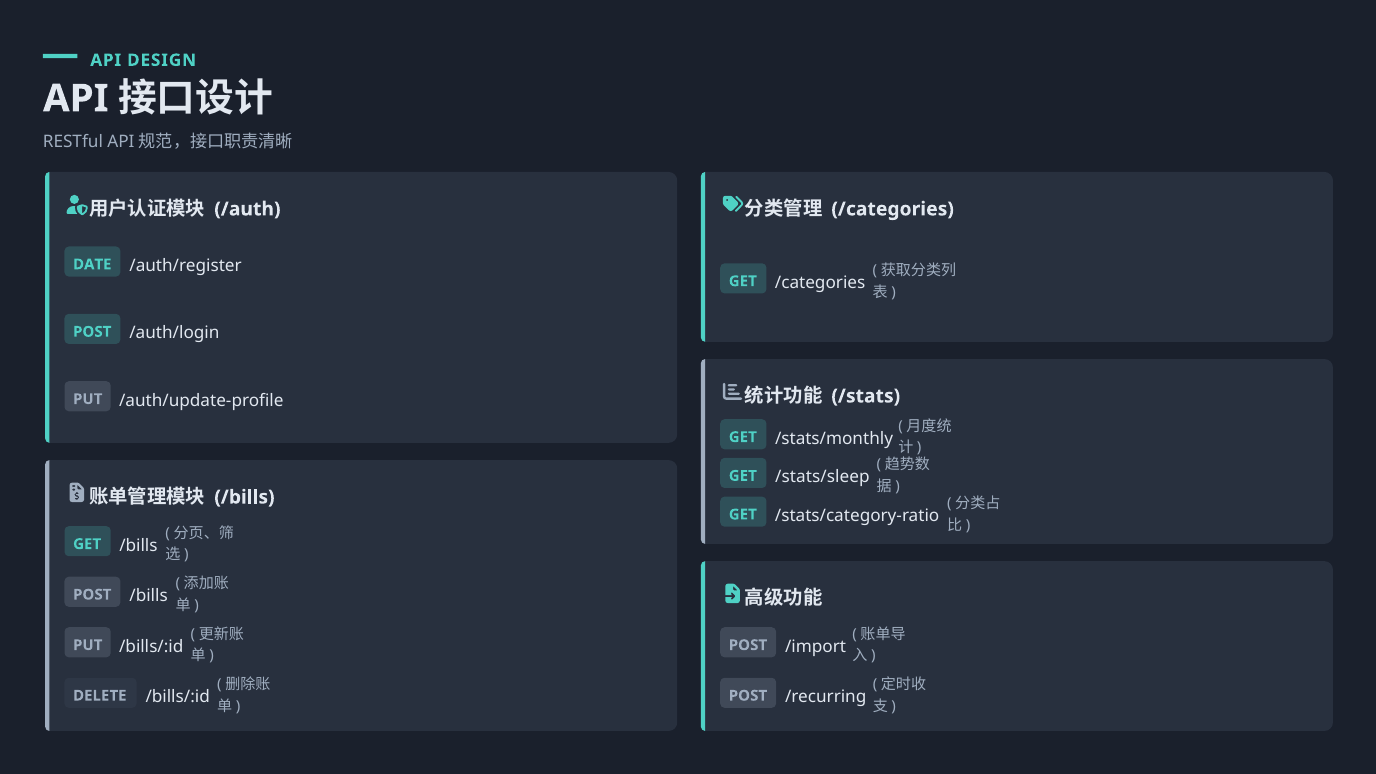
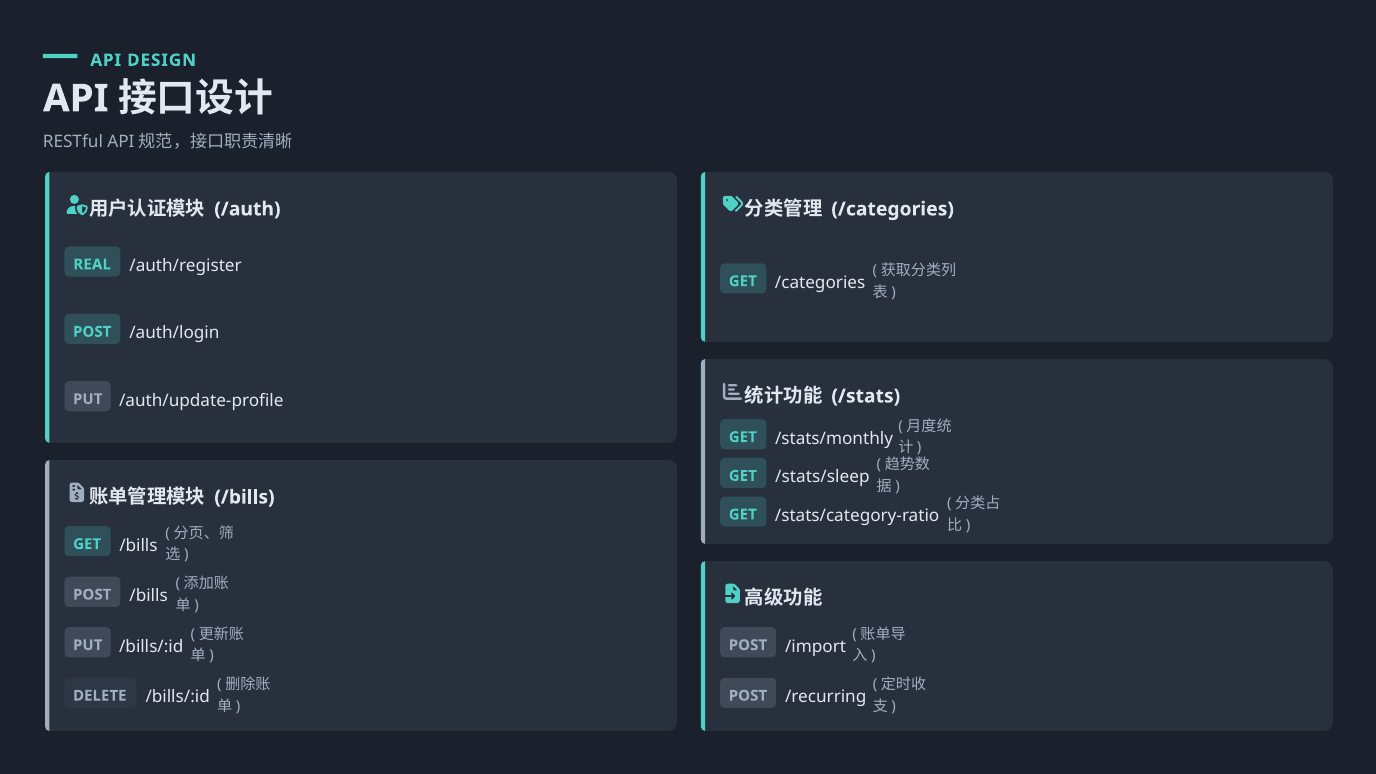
DATE: DATE -> REAL
